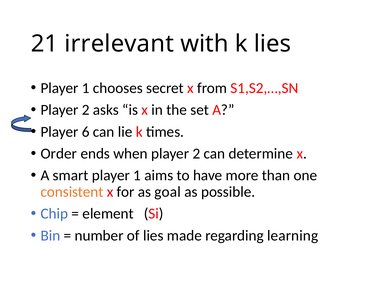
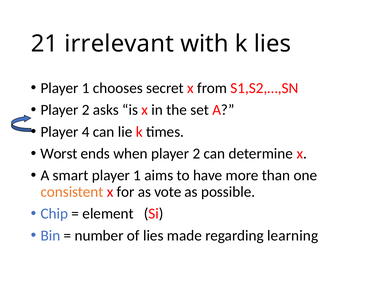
6: 6 -> 4
Order: Order -> Worst
goal: goal -> vote
